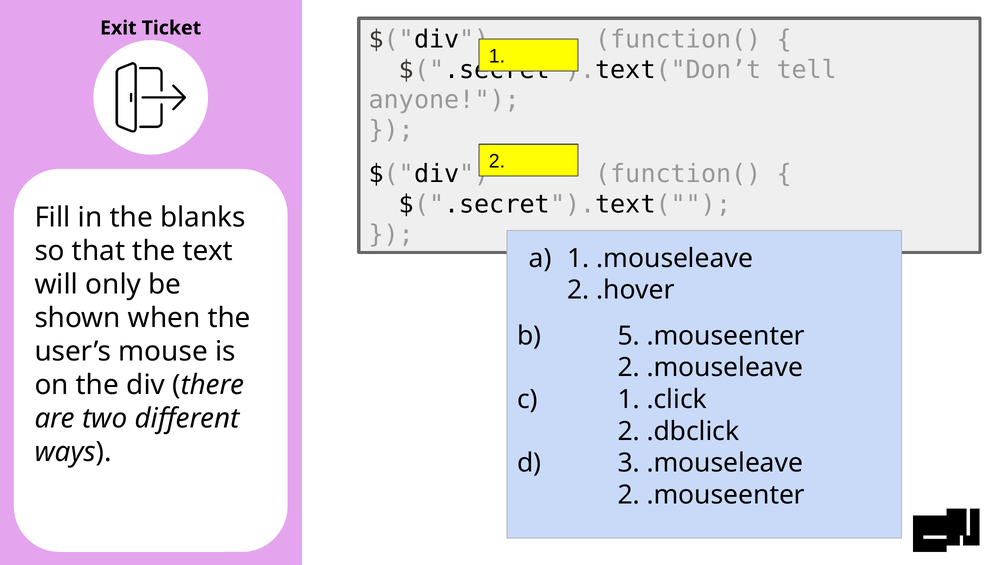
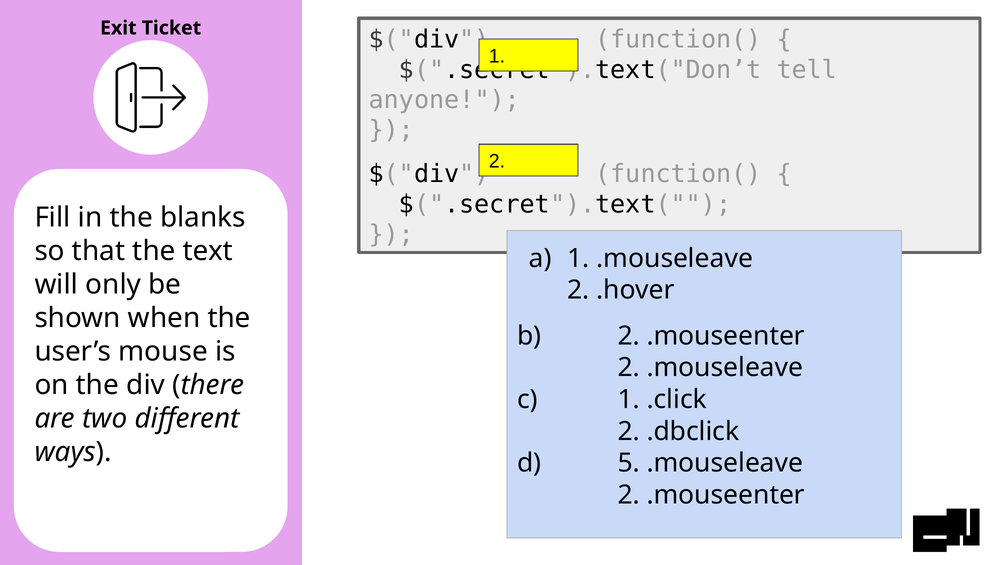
b 5: 5 -> 2
3: 3 -> 5
